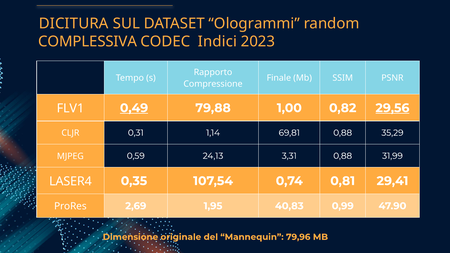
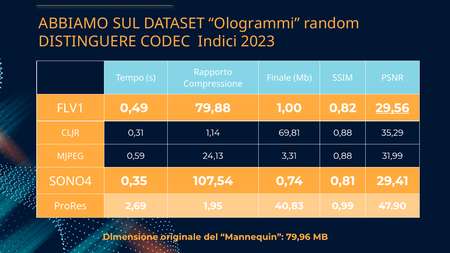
DICITURA: DICITURA -> ABBIAMO
COMPLESSIVA: COMPLESSIVA -> DISTINGUERE
0,49 underline: present -> none
LASER4: LASER4 -> SONO4
